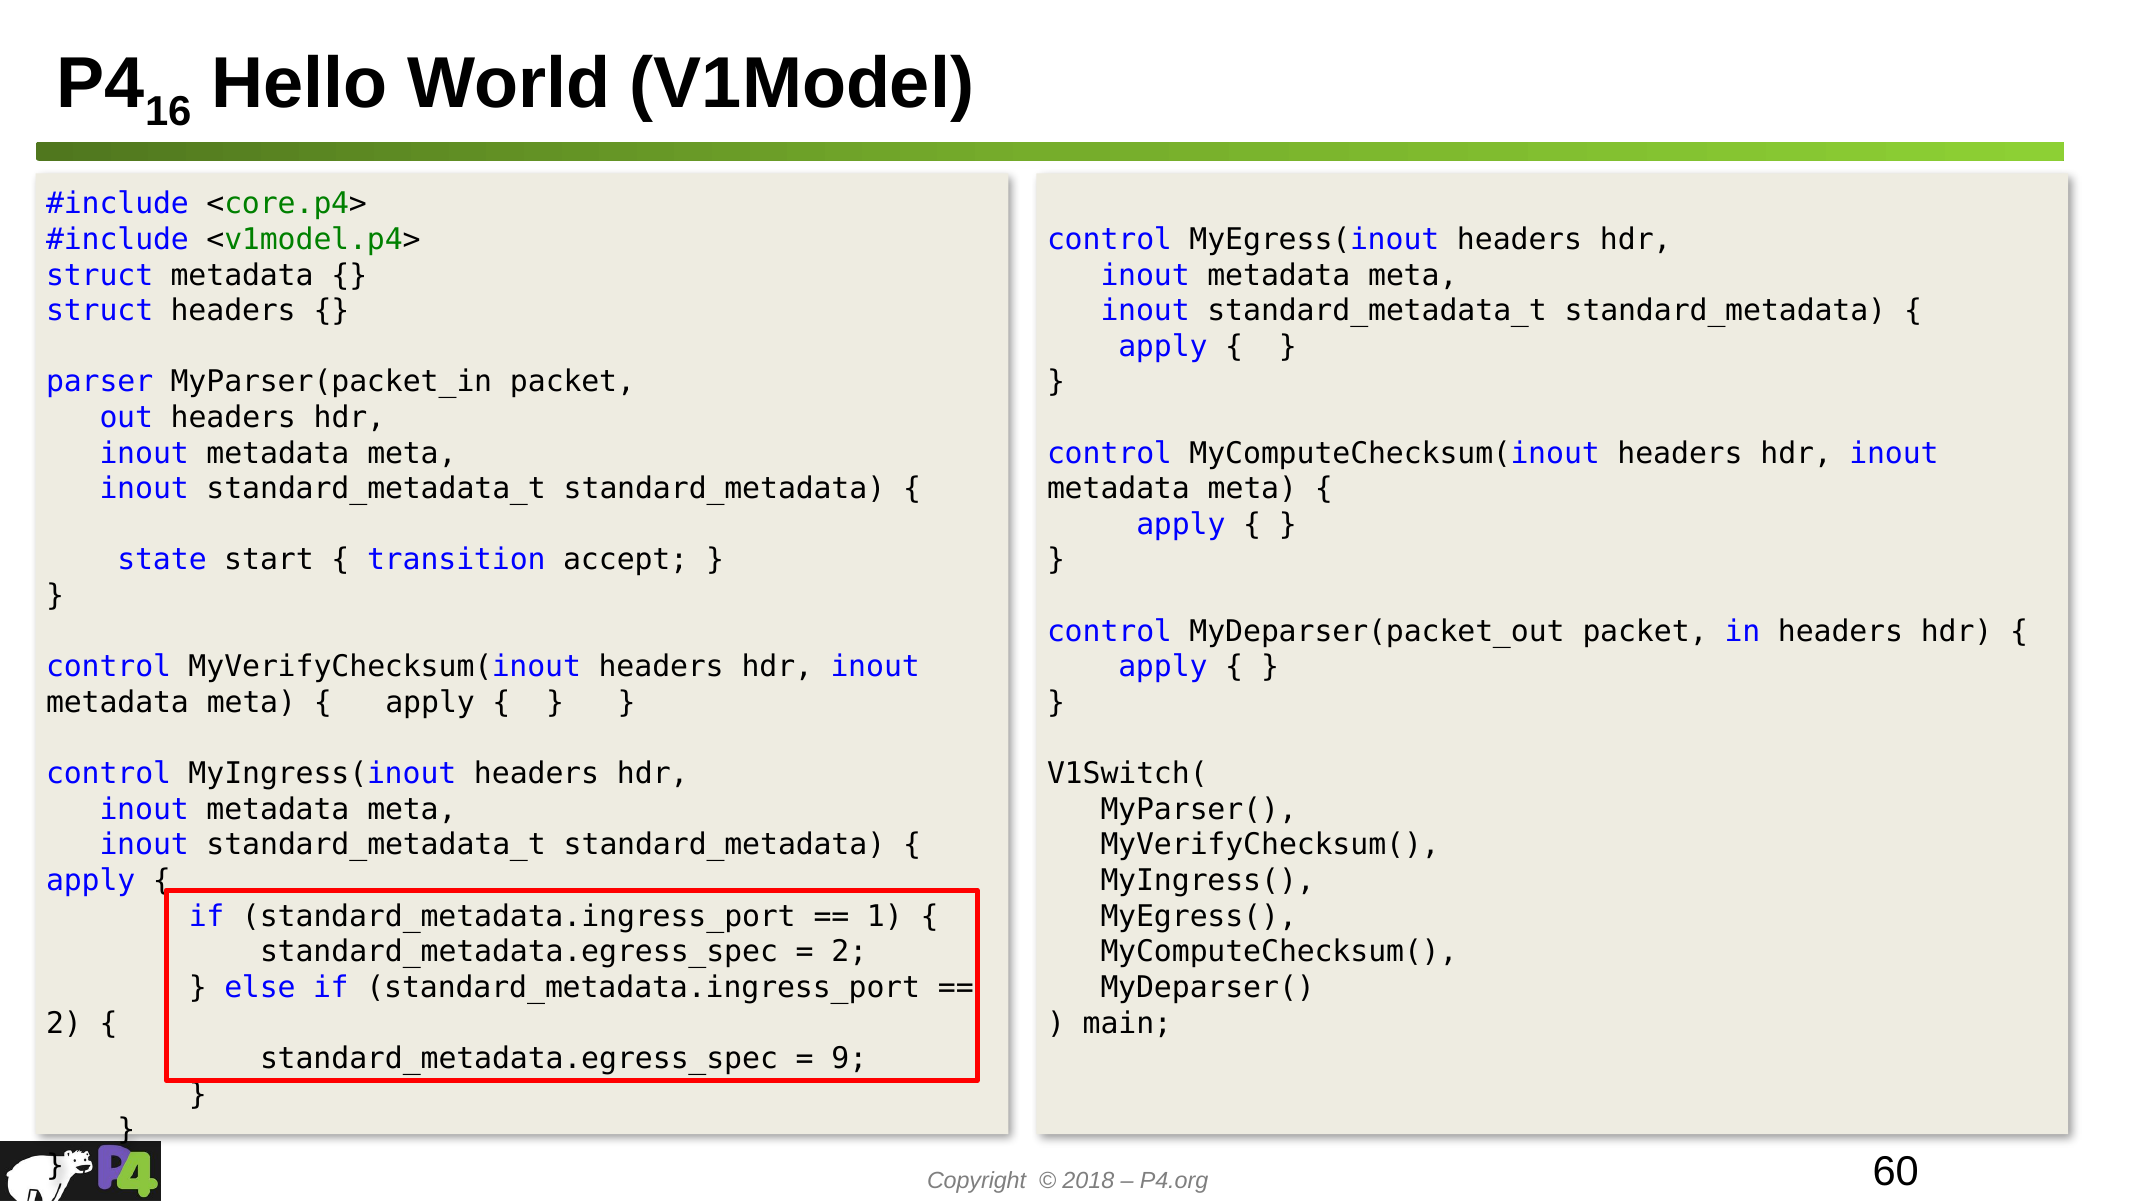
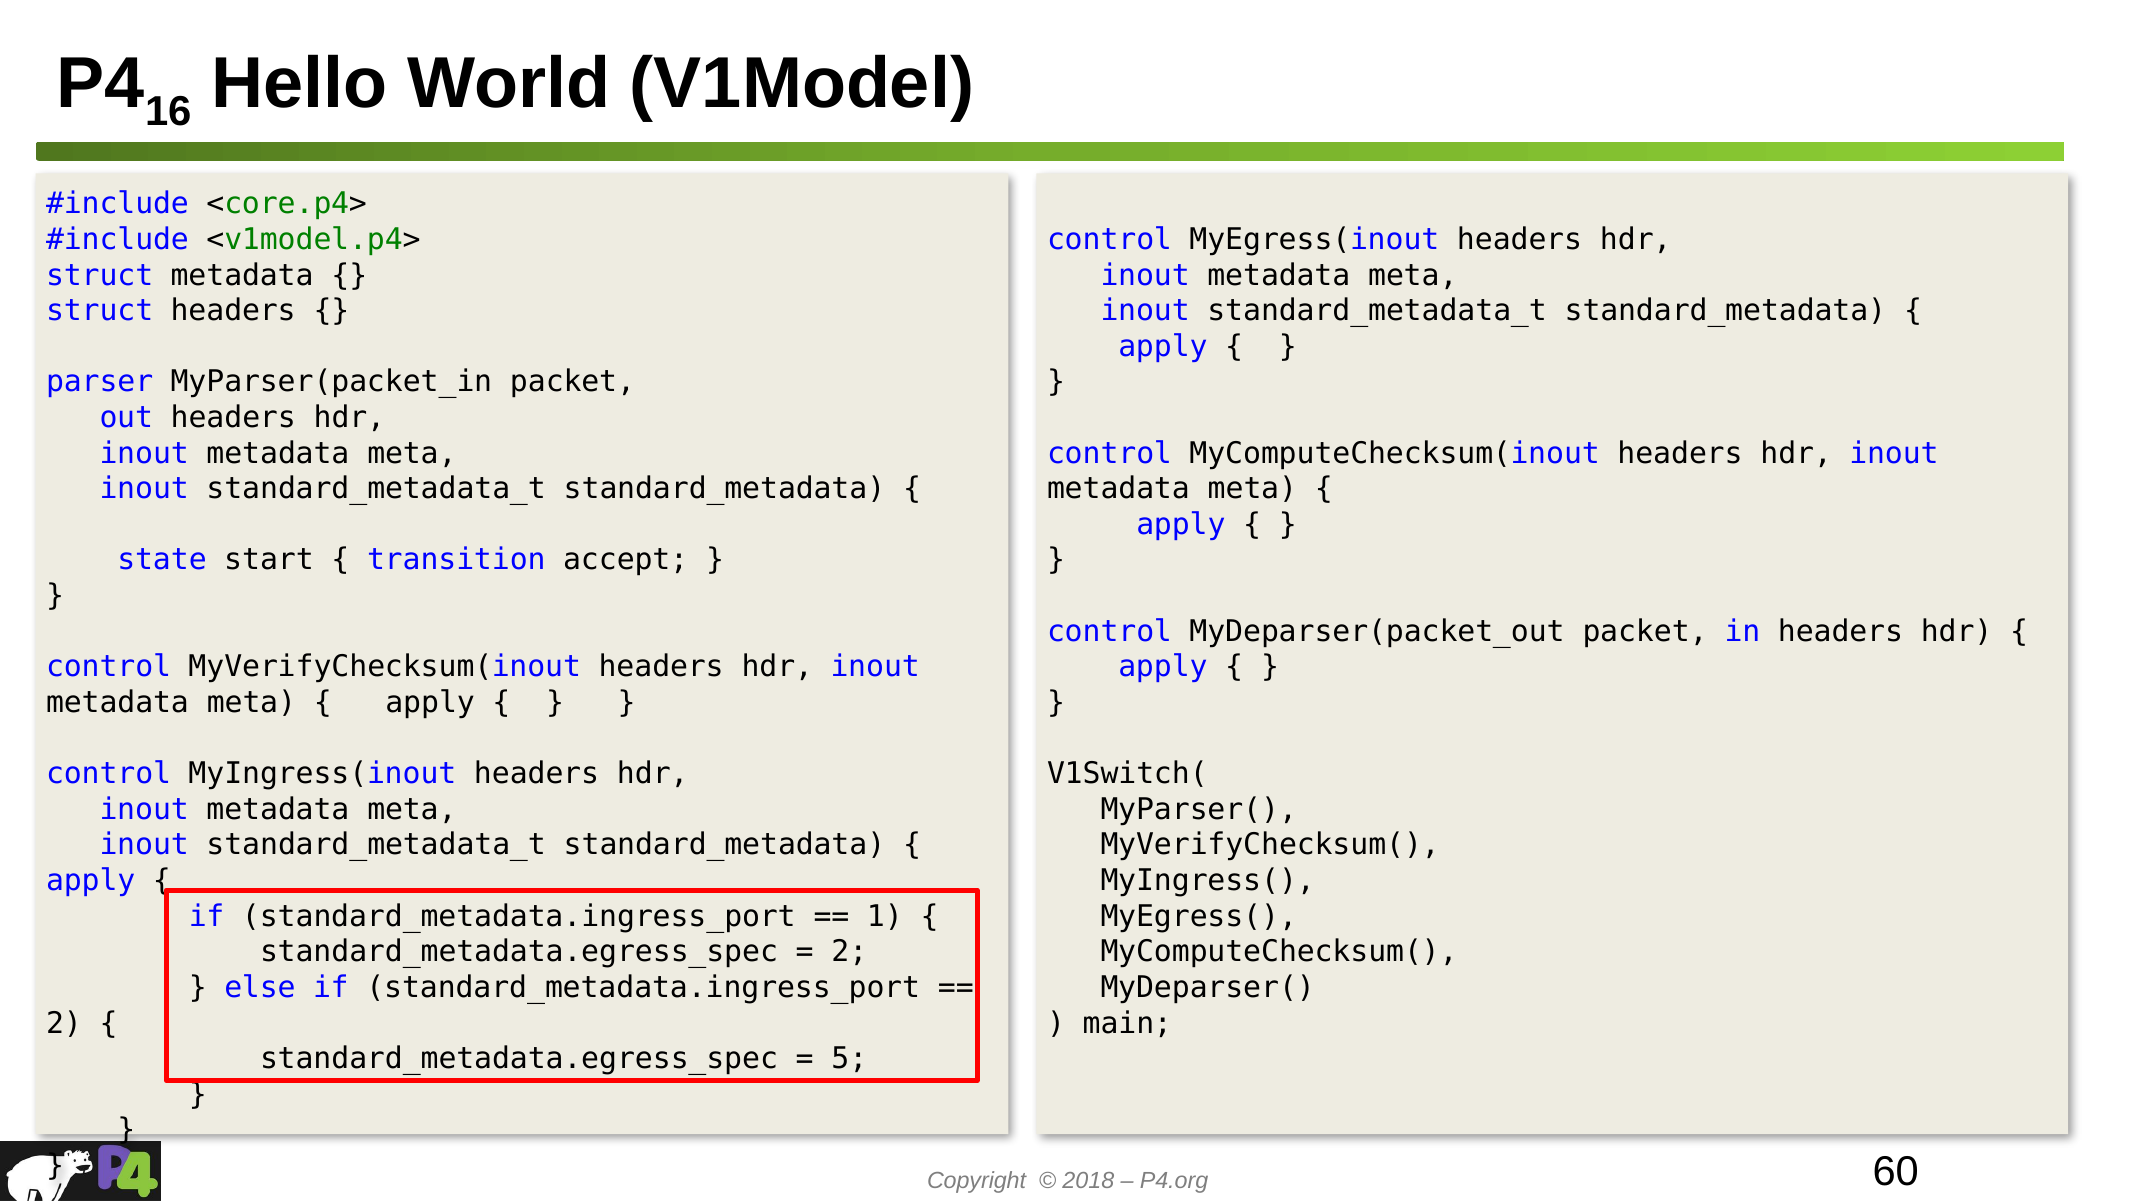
9: 9 -> 5
